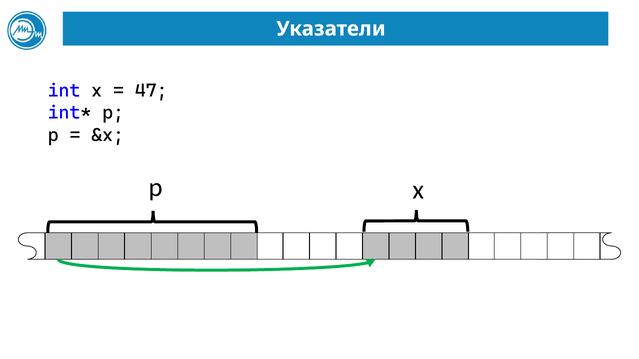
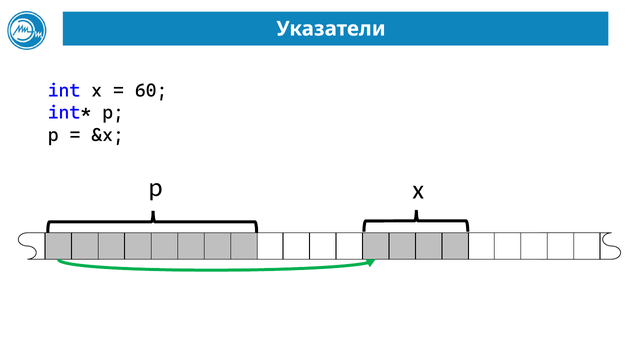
47: 47 -> 60
